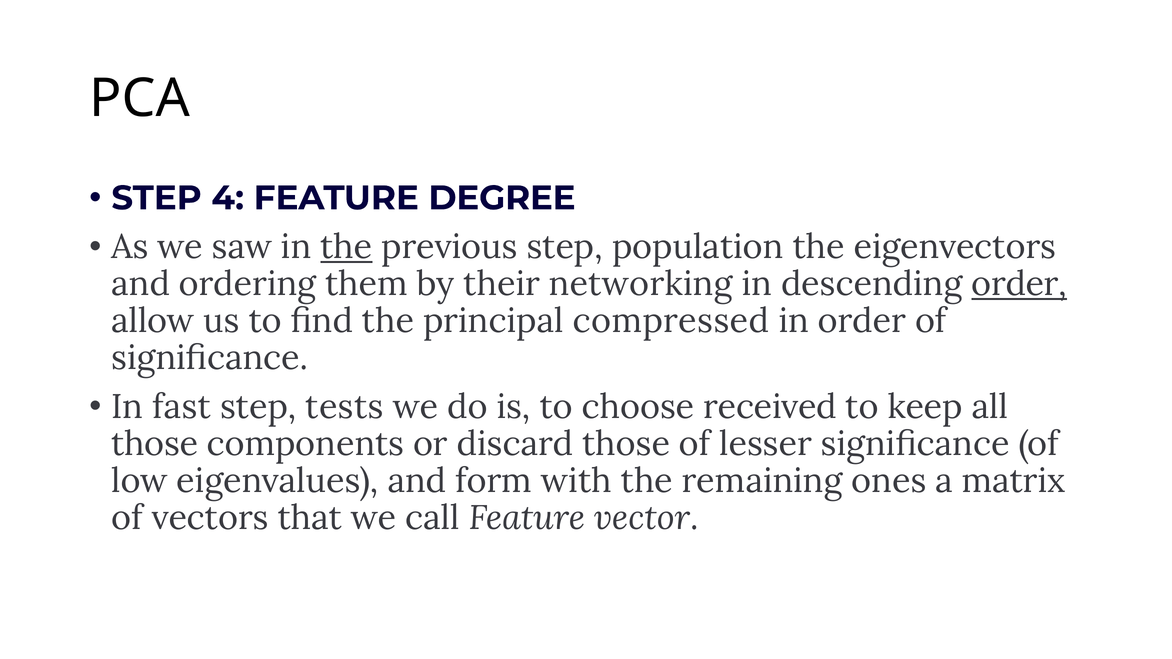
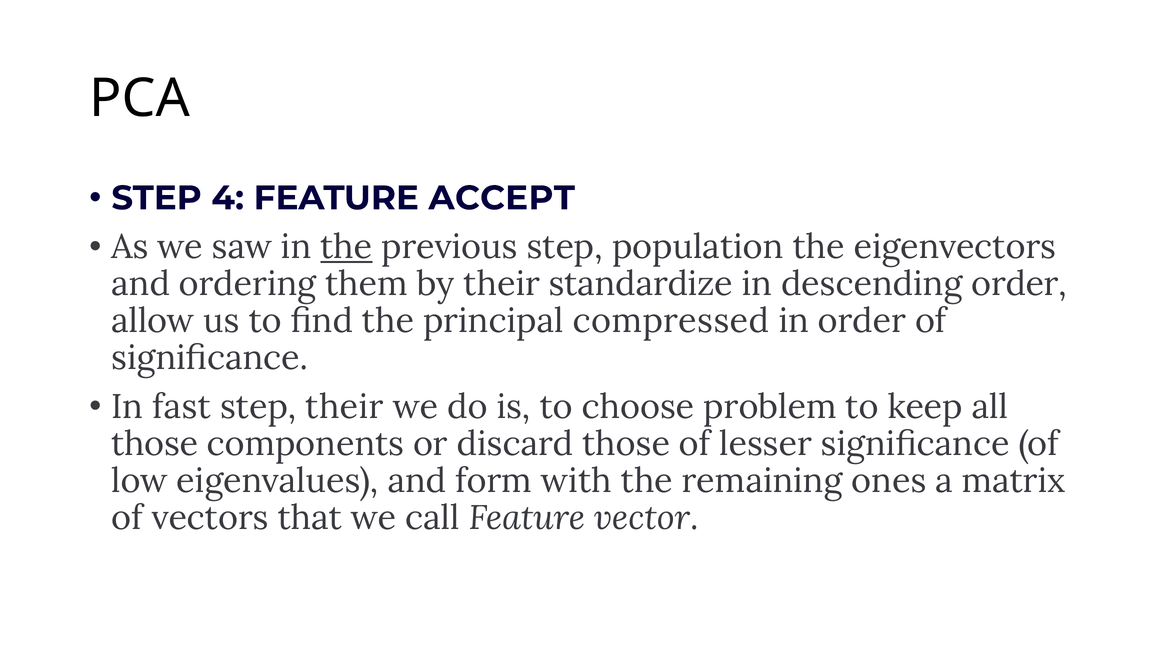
DEGREE: DEGREE -> ACCEPT
networking: networking -> standardize
order at (1019, 284) underline: present -> none
step tests: tests -> their
received: received -> problem
